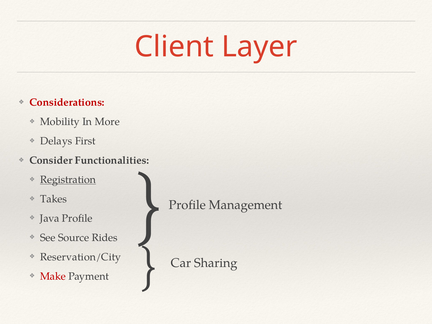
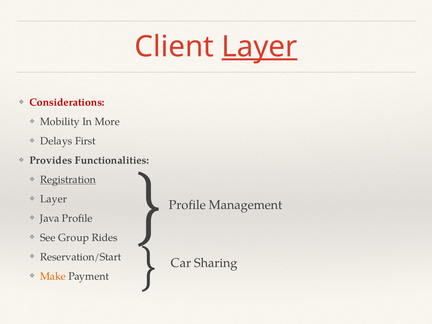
Layer at (259, 47) underline: none -> present
Consider: Consider -> Provides
Takes at (54, 199): Takes -> Layer
Source: Source -> Group
Reservation/City: Reservation/City -> Reservation/Start
Make colour: red -> orange
